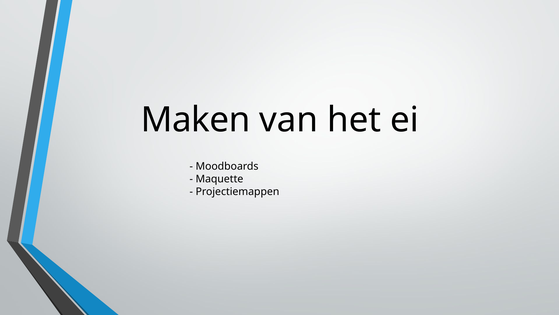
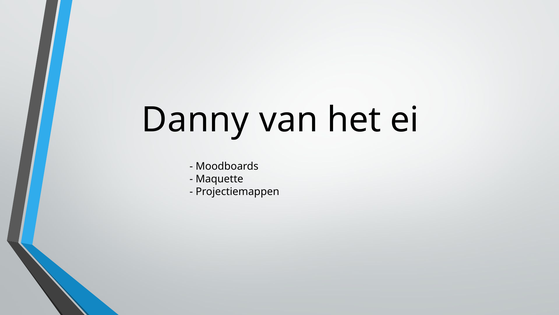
Maken: Maken -> Danny
